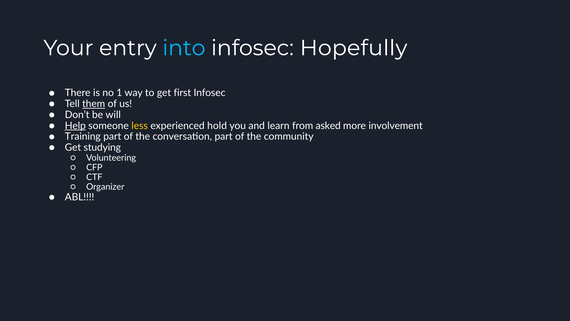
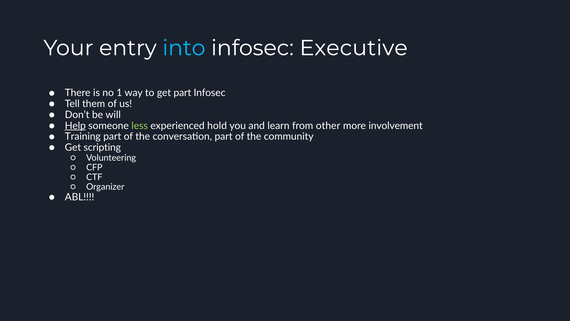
Hopefully: Hopefully -> Executive
get first: first -> part
them underline: present -> none
less colour: yellow -> light green
asked: asked -> other
studying: studying -> scripting
